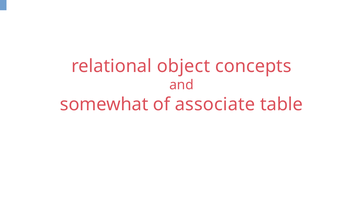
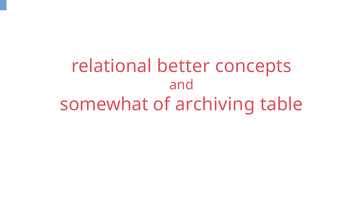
object: object -> better
associate: associate -> archiving
